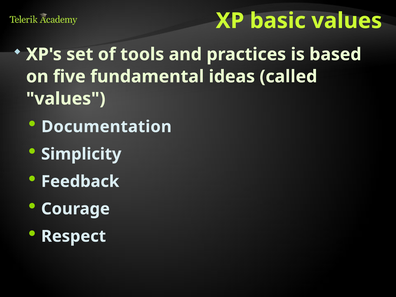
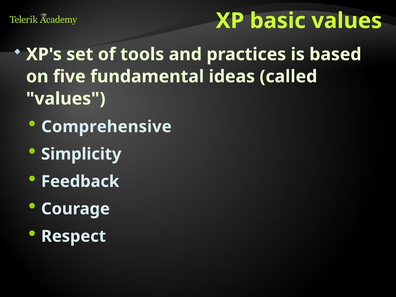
Documentation: Documentation -> Comprehensive
